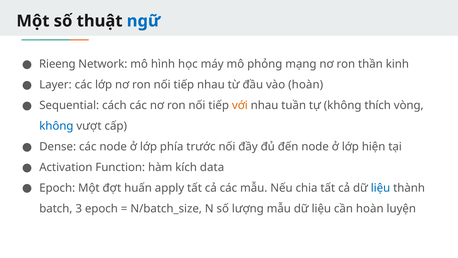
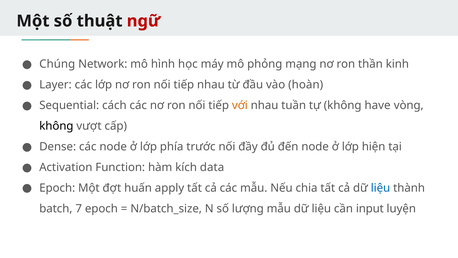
ngữ colour: blue -> red
Rieeng: Rieeng -> Chúng
thích: thích -> have
không at (56, 126) colour: blue -> black
3: 3 -> 7
cần hoàn: hoàn -> input
